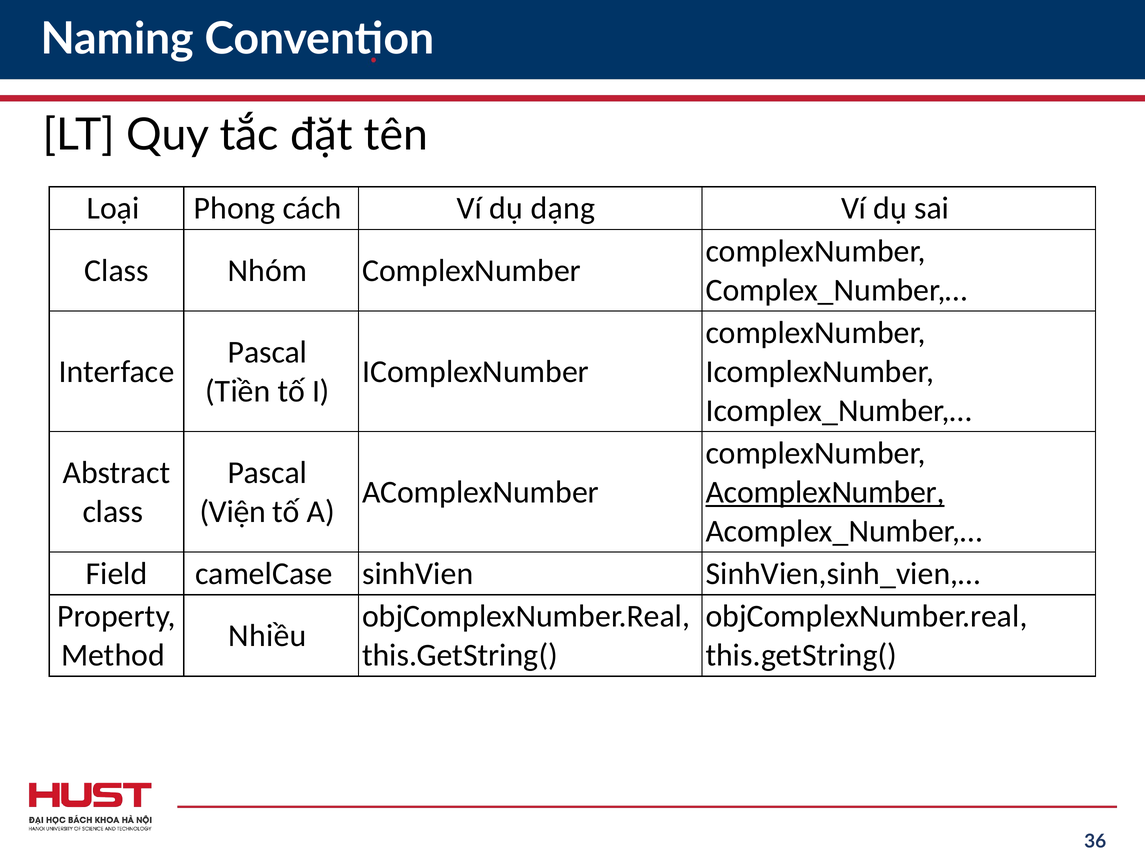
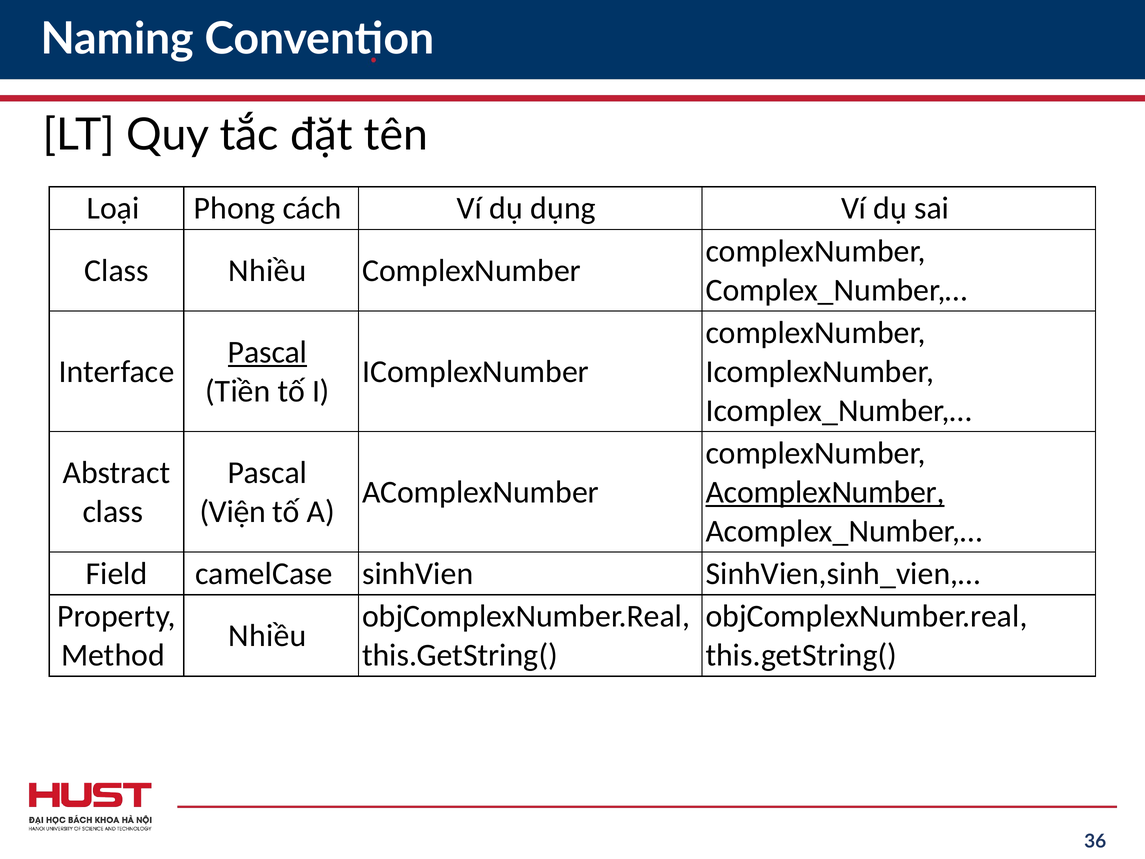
dạng: dạng -> dụng
Class Nhóm: Nhóm -> Nhiều
Pascal at (268, 352) underline: none -> present
